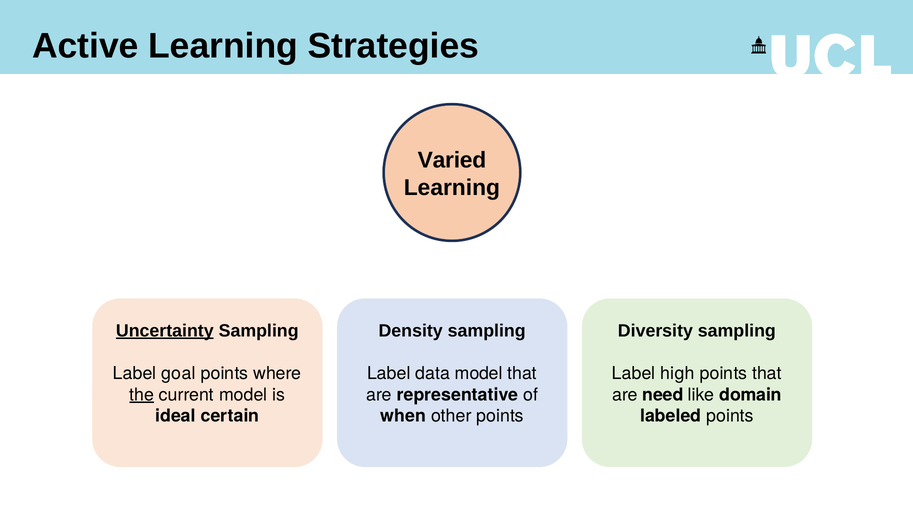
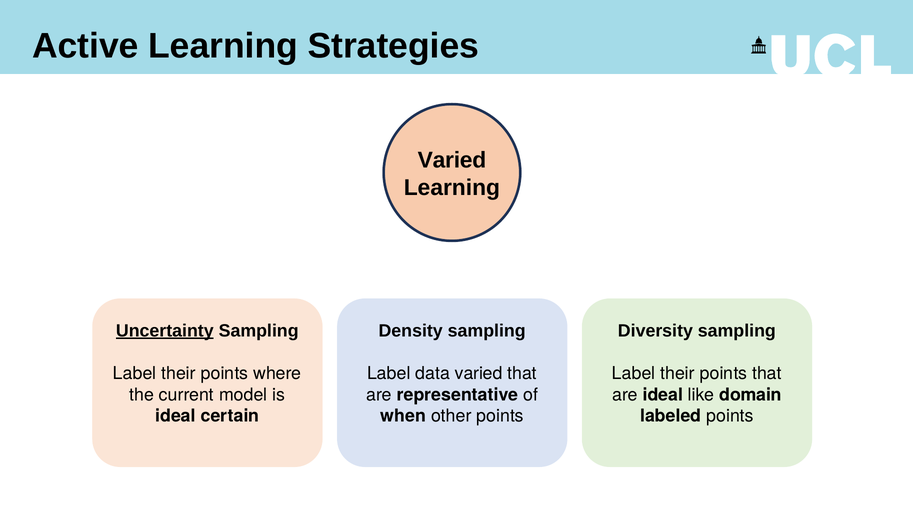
goal at (178, 373): goal -> their
data model: model -> varied
high at (677, 373): high -> their
the underline: present -> none
are need: need -> ideal
